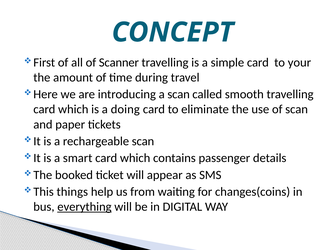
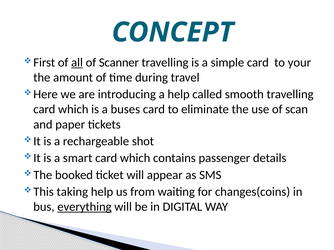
all underline: none -> present
a scan: scan -> help
doing: doing -> buses
rechargeable scan: scan -> shot
things: things -> taking
